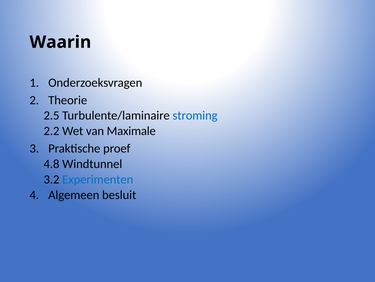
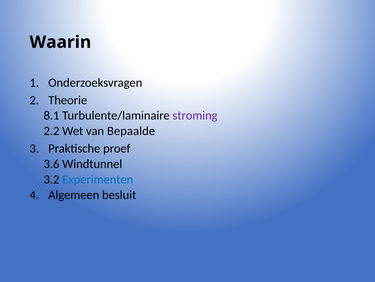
2.5: 2.5 -> 8.1
stroming colour: blue -> purple
Maximale: Maximale -> Bepaalde
4.8: 4.8 -> 3.6
